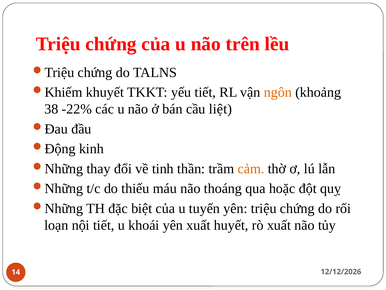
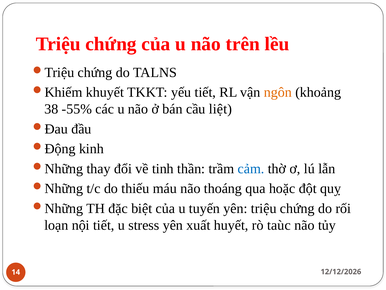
-22%: -22% -> -55%
cảm colour: orange -> blue
khoái: khoái -> stress
rò xuất: xuất -> taùc
